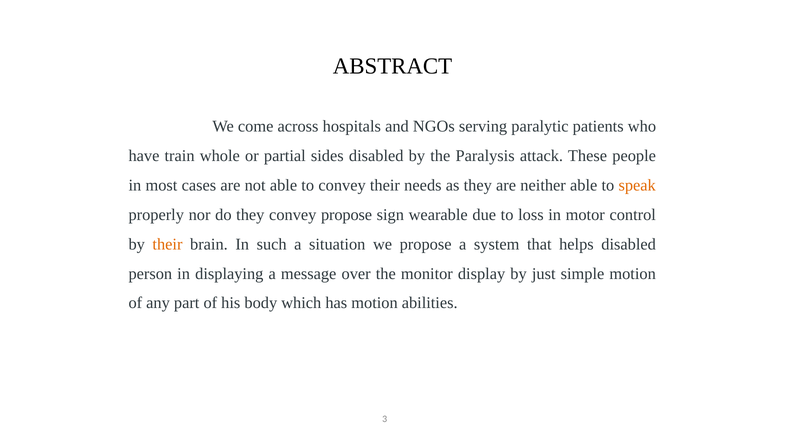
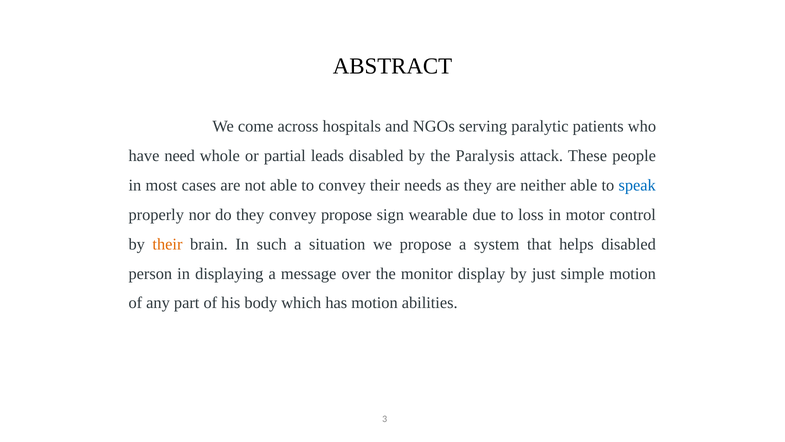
train: train -> need
sides: sides -> leads
speak colour: orange -> blue
